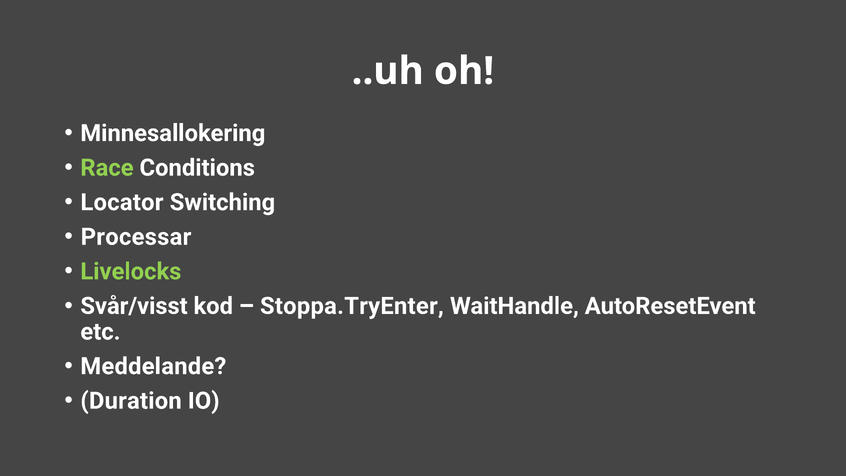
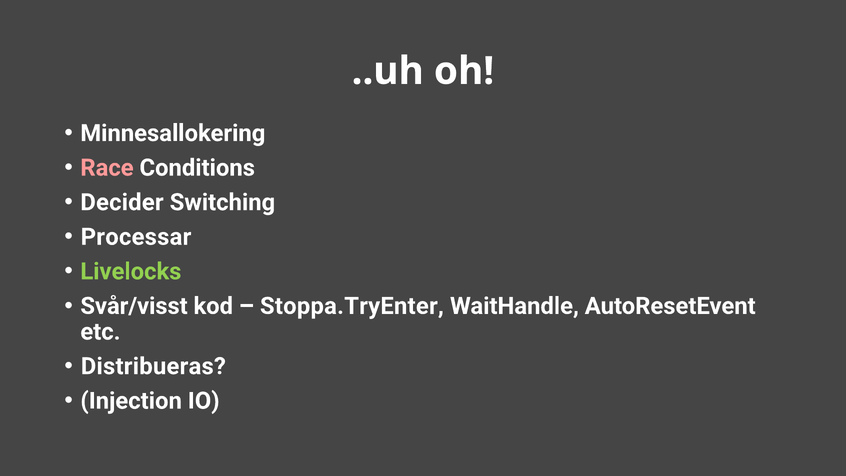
Race colour: light green -> pink
Locator: Locator -> Decider
Meddelande: Meddelande -> Distribueras
Duration: Duration -> Injection
